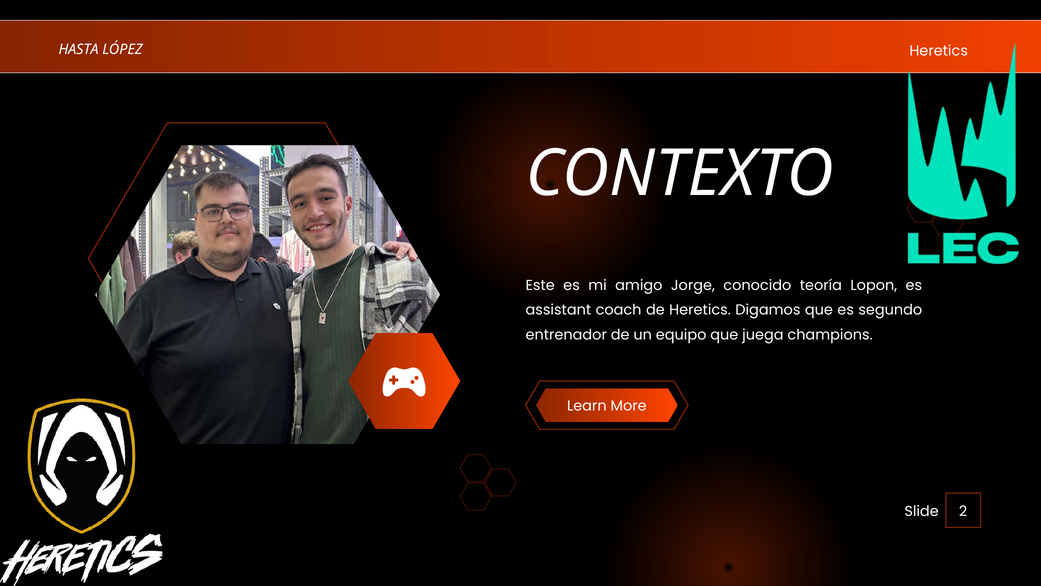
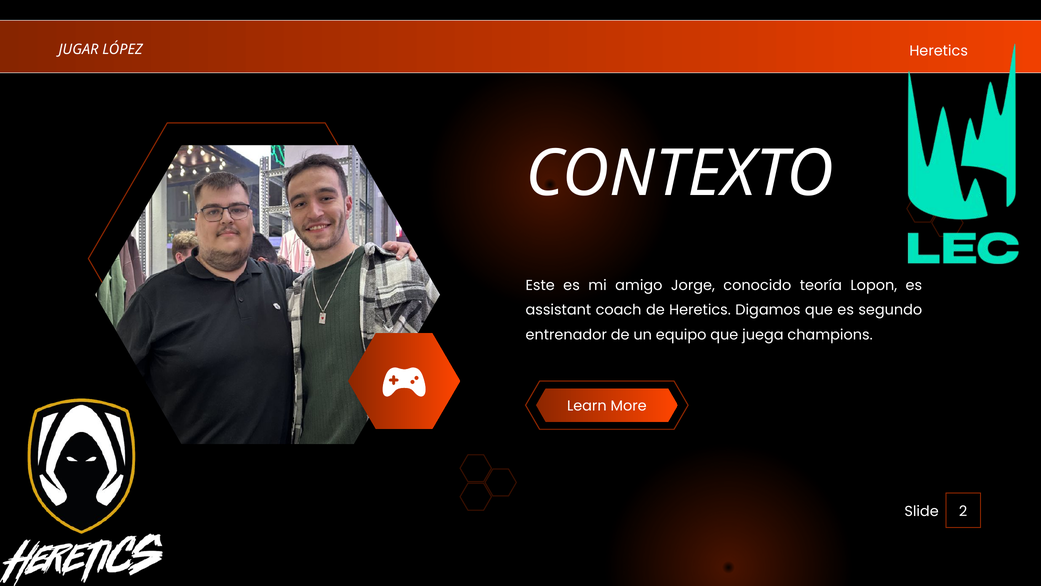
HASTA: HASTA -> JUGAR
